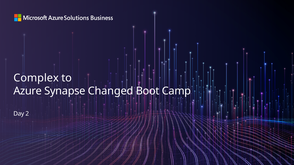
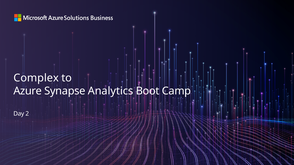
Changed: Changed -> Analytics
